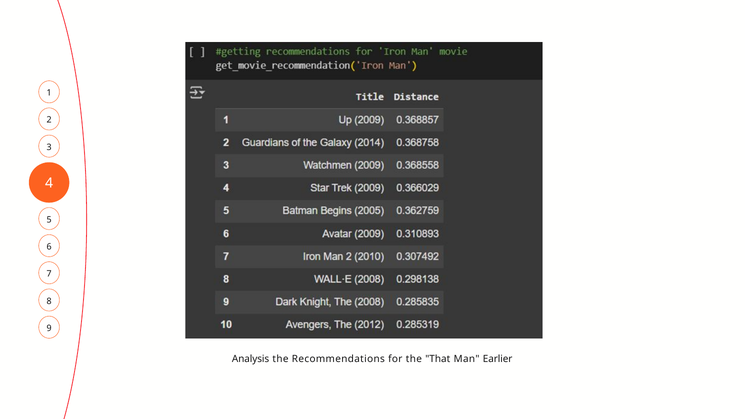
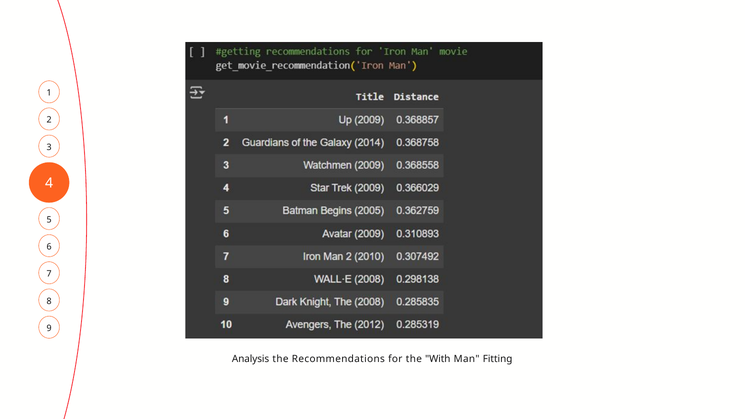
That: That -> With
Earlier: Earlier -> Fitting
